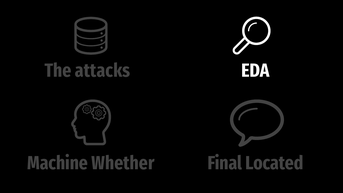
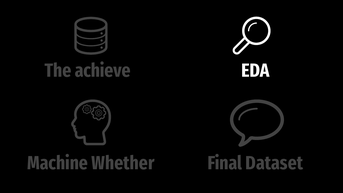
attacks: attacks -> achieve
Located: Located -> Dataset
